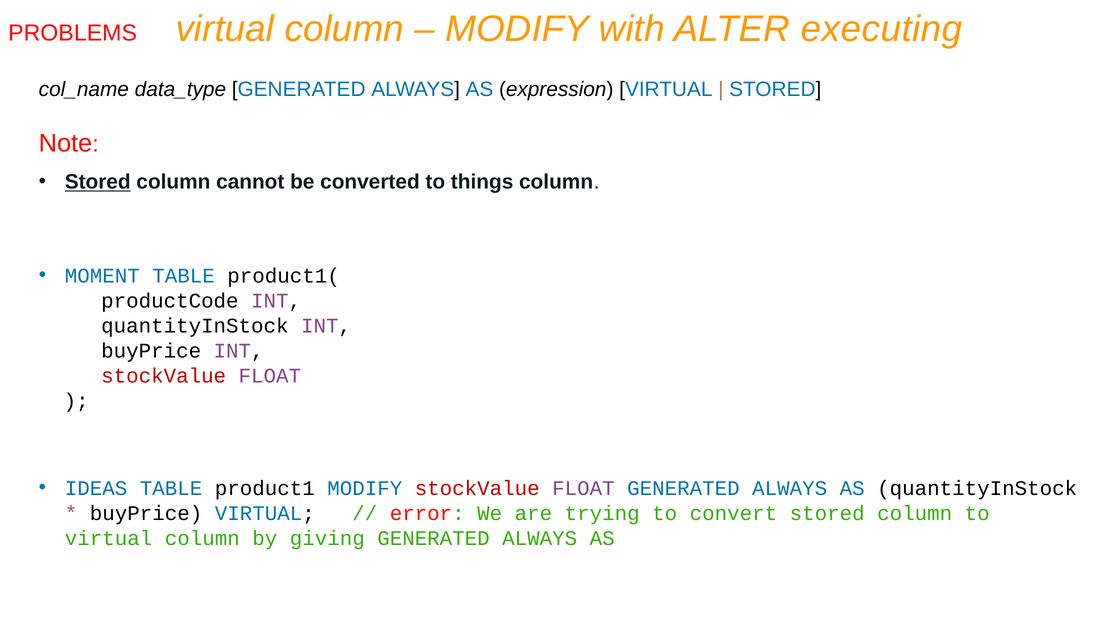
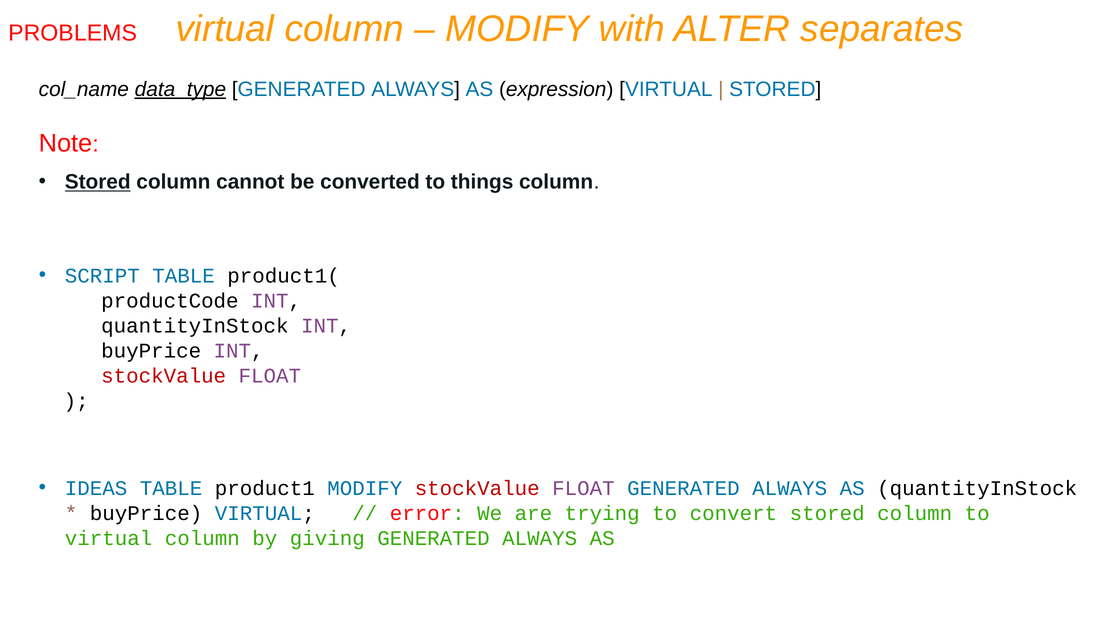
executing: executing -> separates
data_type underline: none -> present
MOMENT: MOMENT -> SCRIPT
